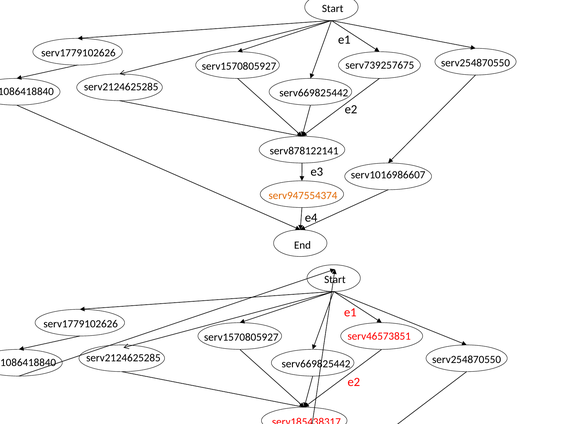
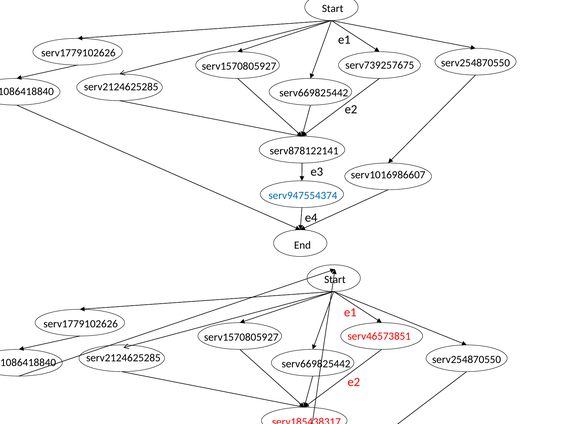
serv947554374 colour: orange -> blue
